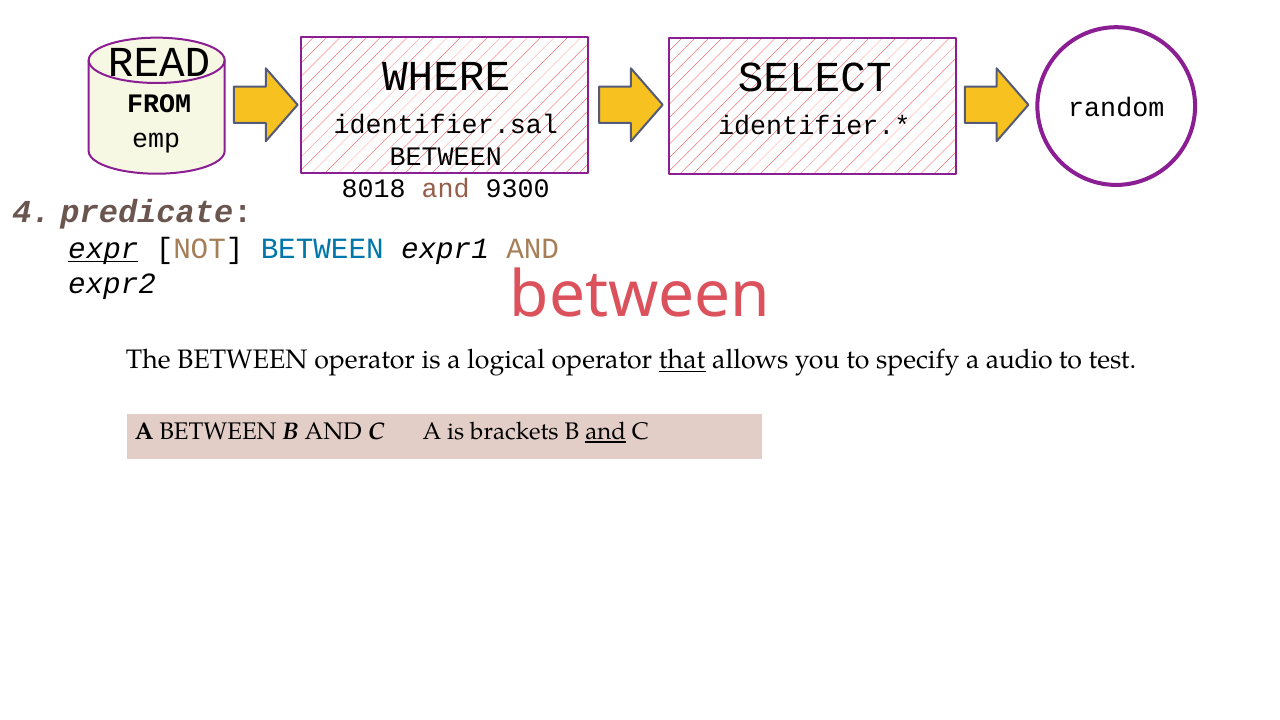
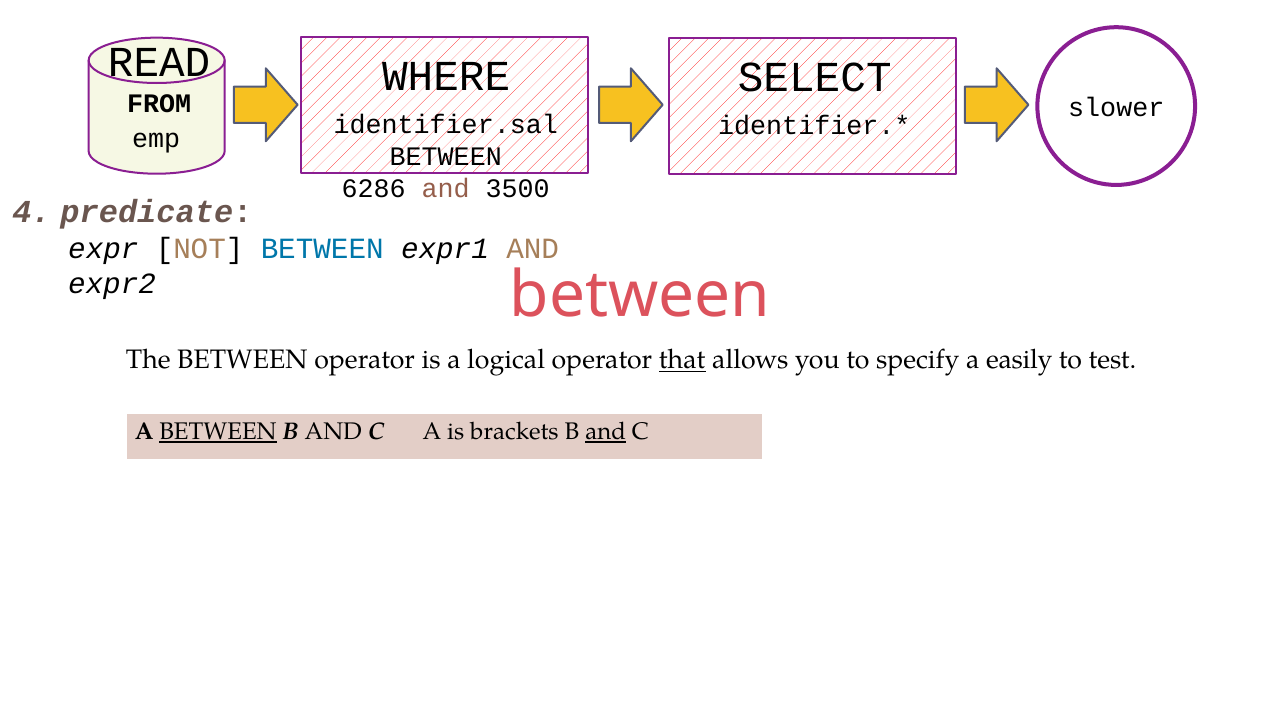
random: random -> slower
8018: 8018 -> 6286
9300: 9300 -> 3500
expr underline: present -> none
audio: audio -> easily
BETWEEN at (218, 432) underline: none -> present
